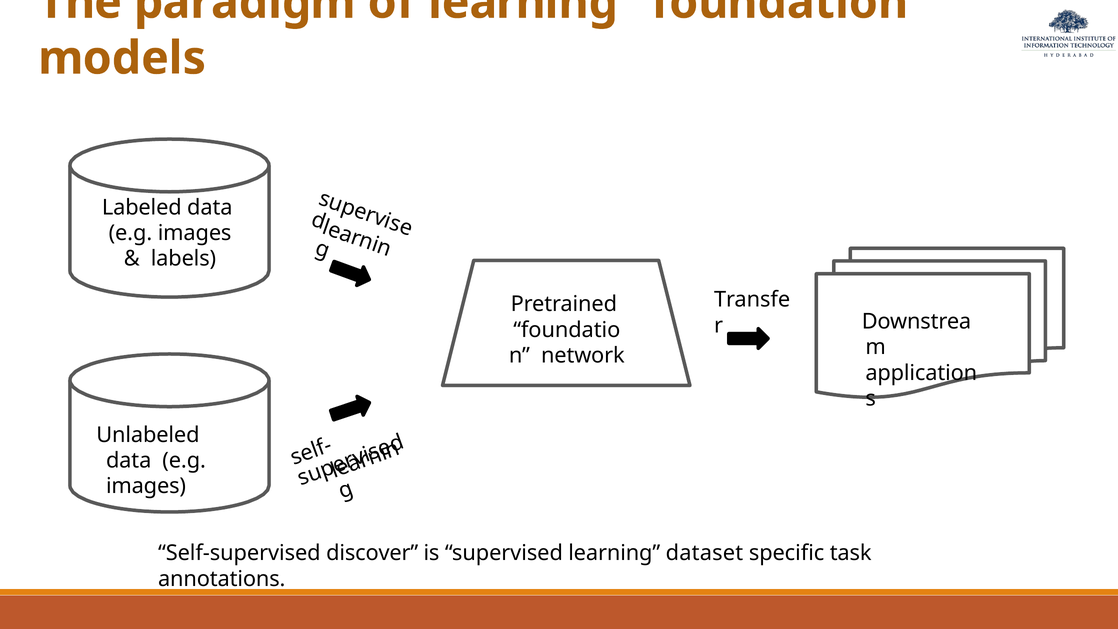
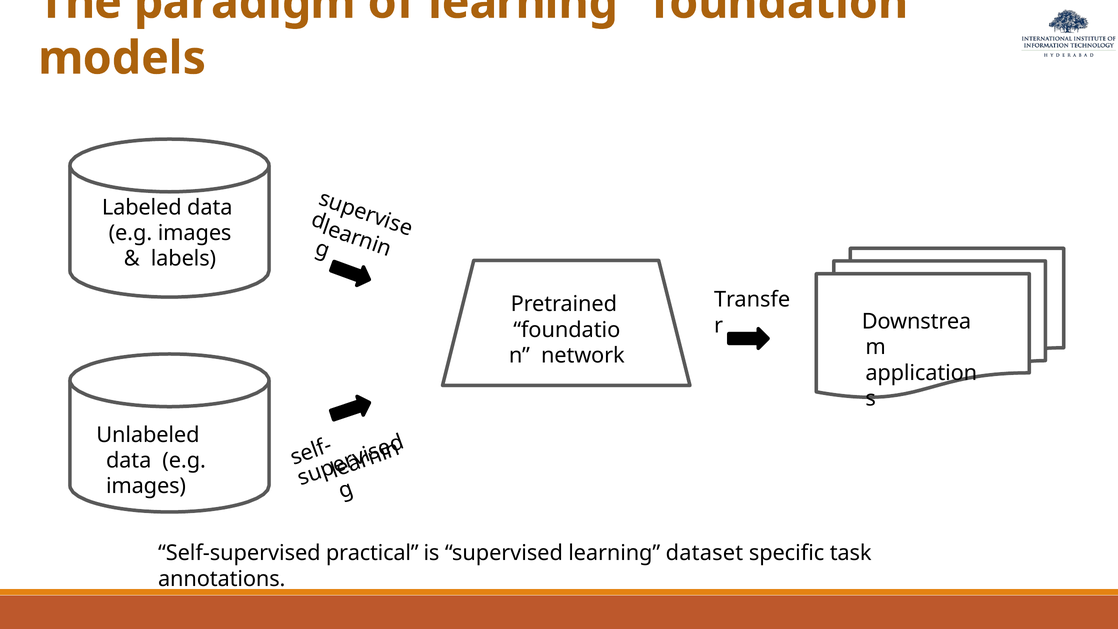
discover: discover -> practical
